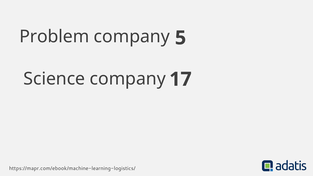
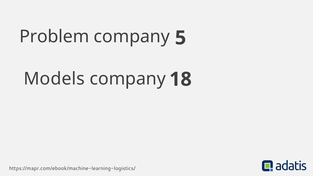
Science: Science -> Models
17: 17 -> 18
